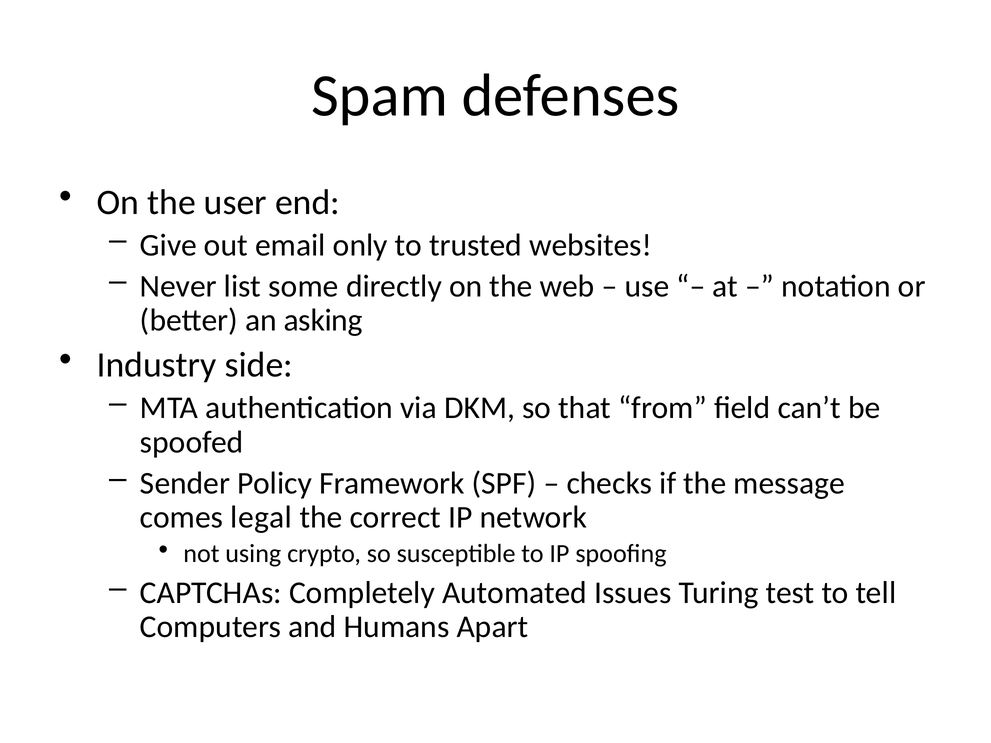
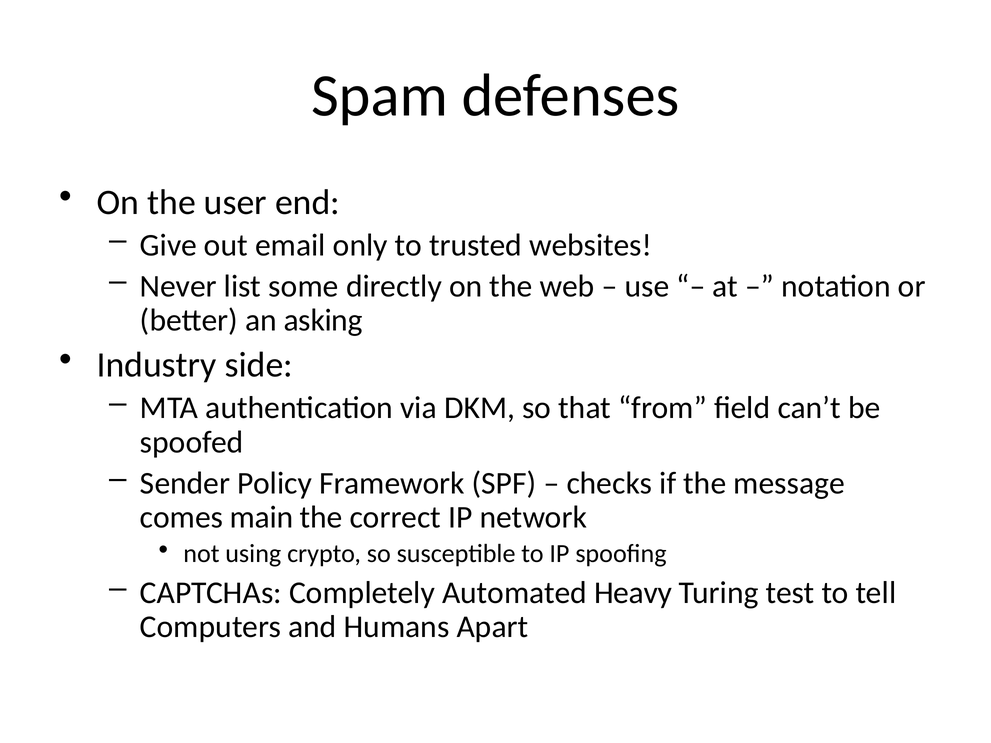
legal: legal -> main
Issues: Issues -> Heavy
